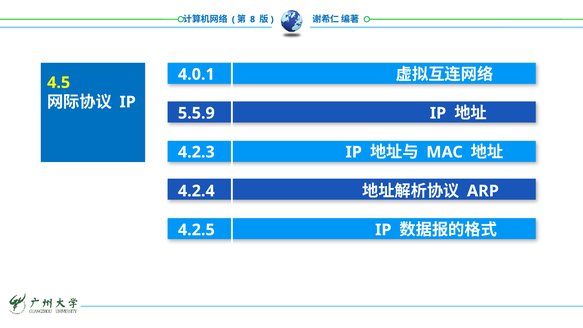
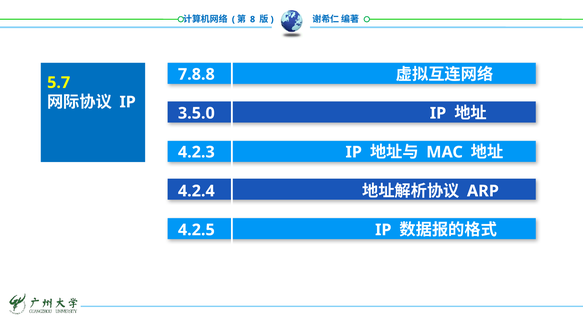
4.0.1: 4.0.1 -> 7.8.8
4.5: 4.5 -> 5.7
5.5.9: 5.5.9 -> 3.5.0
